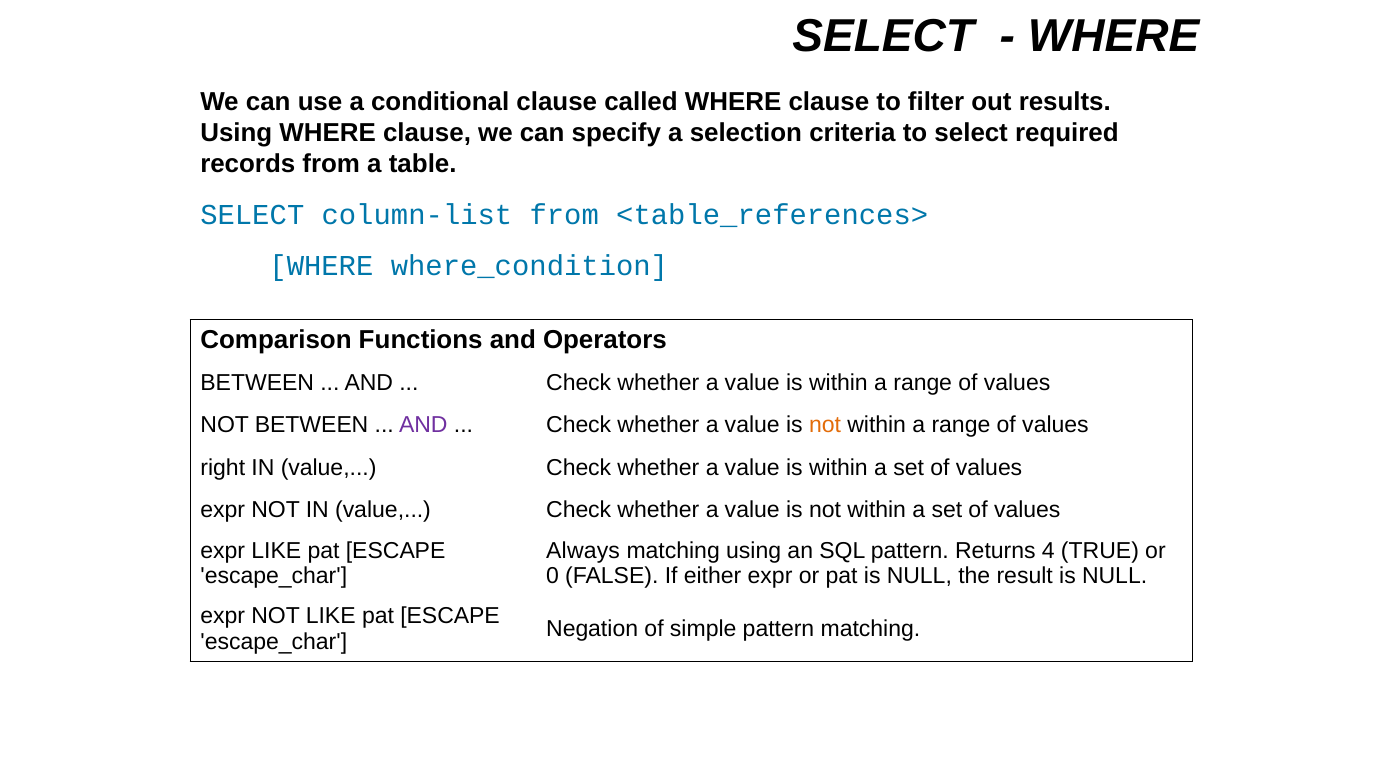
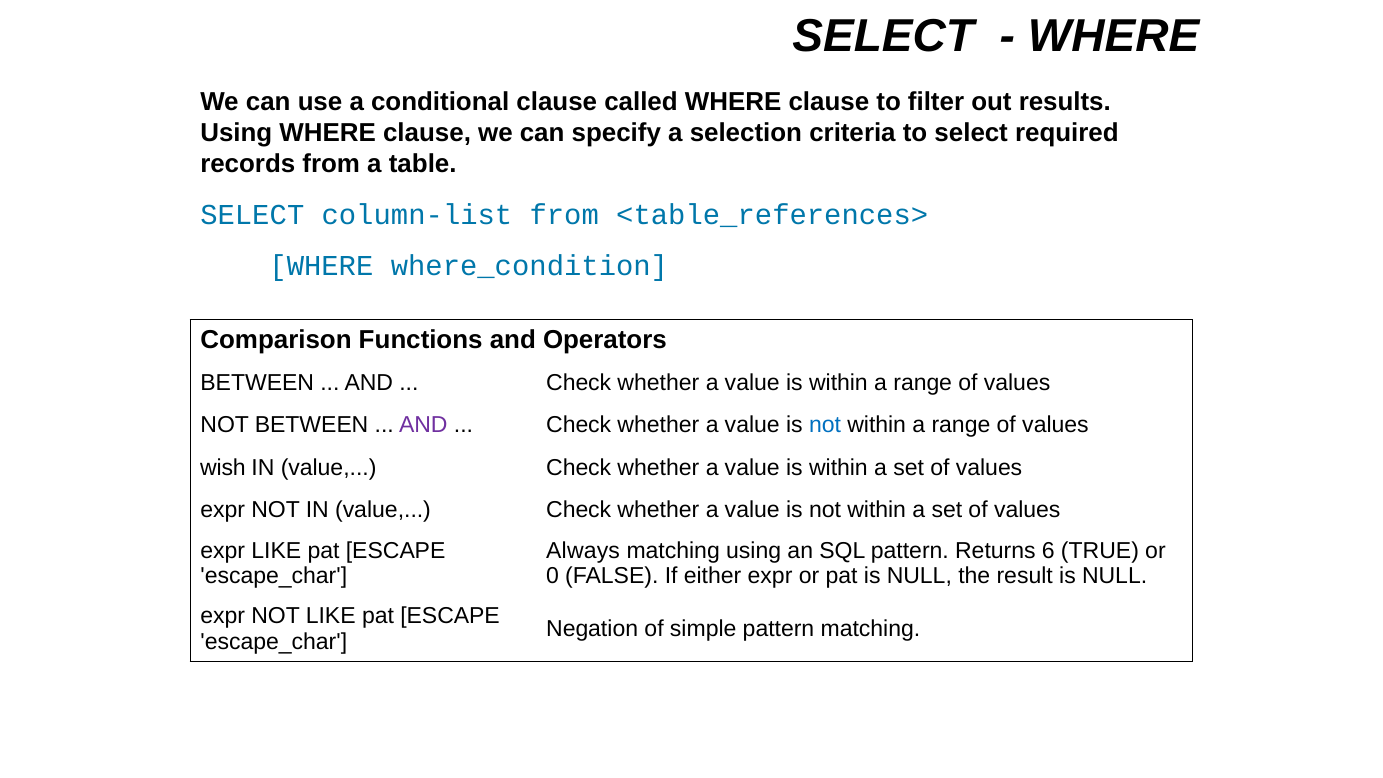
not at (825, 425) colour: orange -> blue
right: right -> wish
4: 4 -> 6
